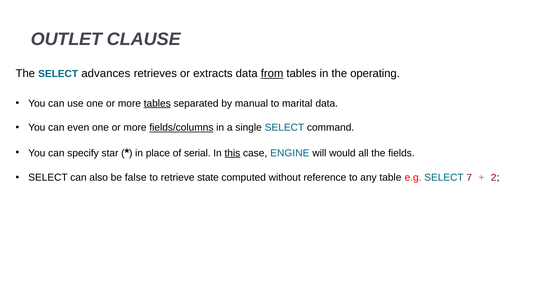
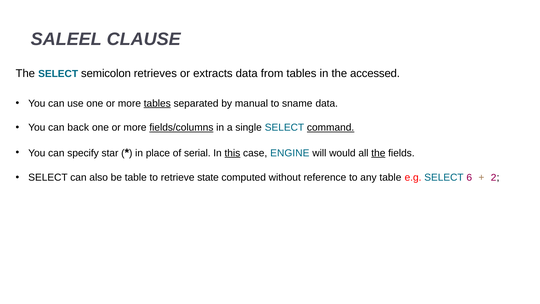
OUTLET: OUTLET -> SALEEL
advances: advances -> semicolon
from underline: present -> none
operating: operating -> accessed
marital: marital -> sname
even: even -> back
command underline: none -> present
the at (378, 153) underline: none -> present
be false: false -> table
7: 7 -> 6
